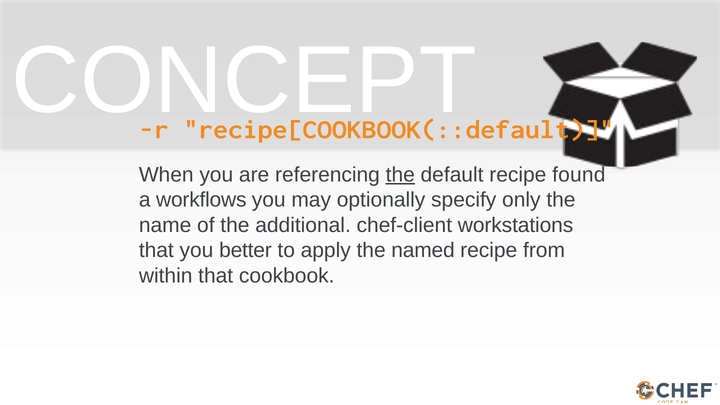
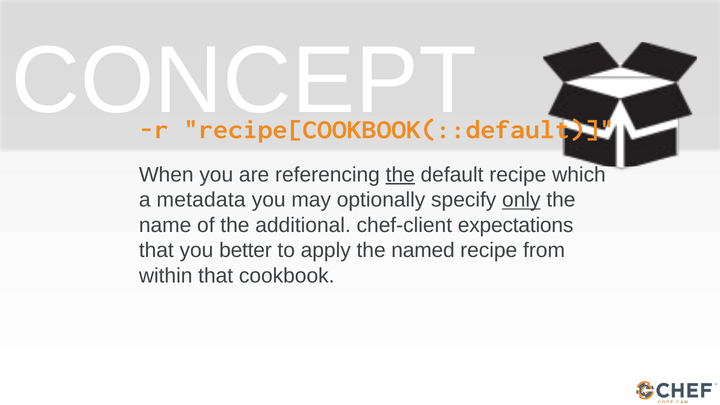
found: found -> which
workflows: workflows -> metadata
only underline: none -> present
workstations: workstations -> expectations
